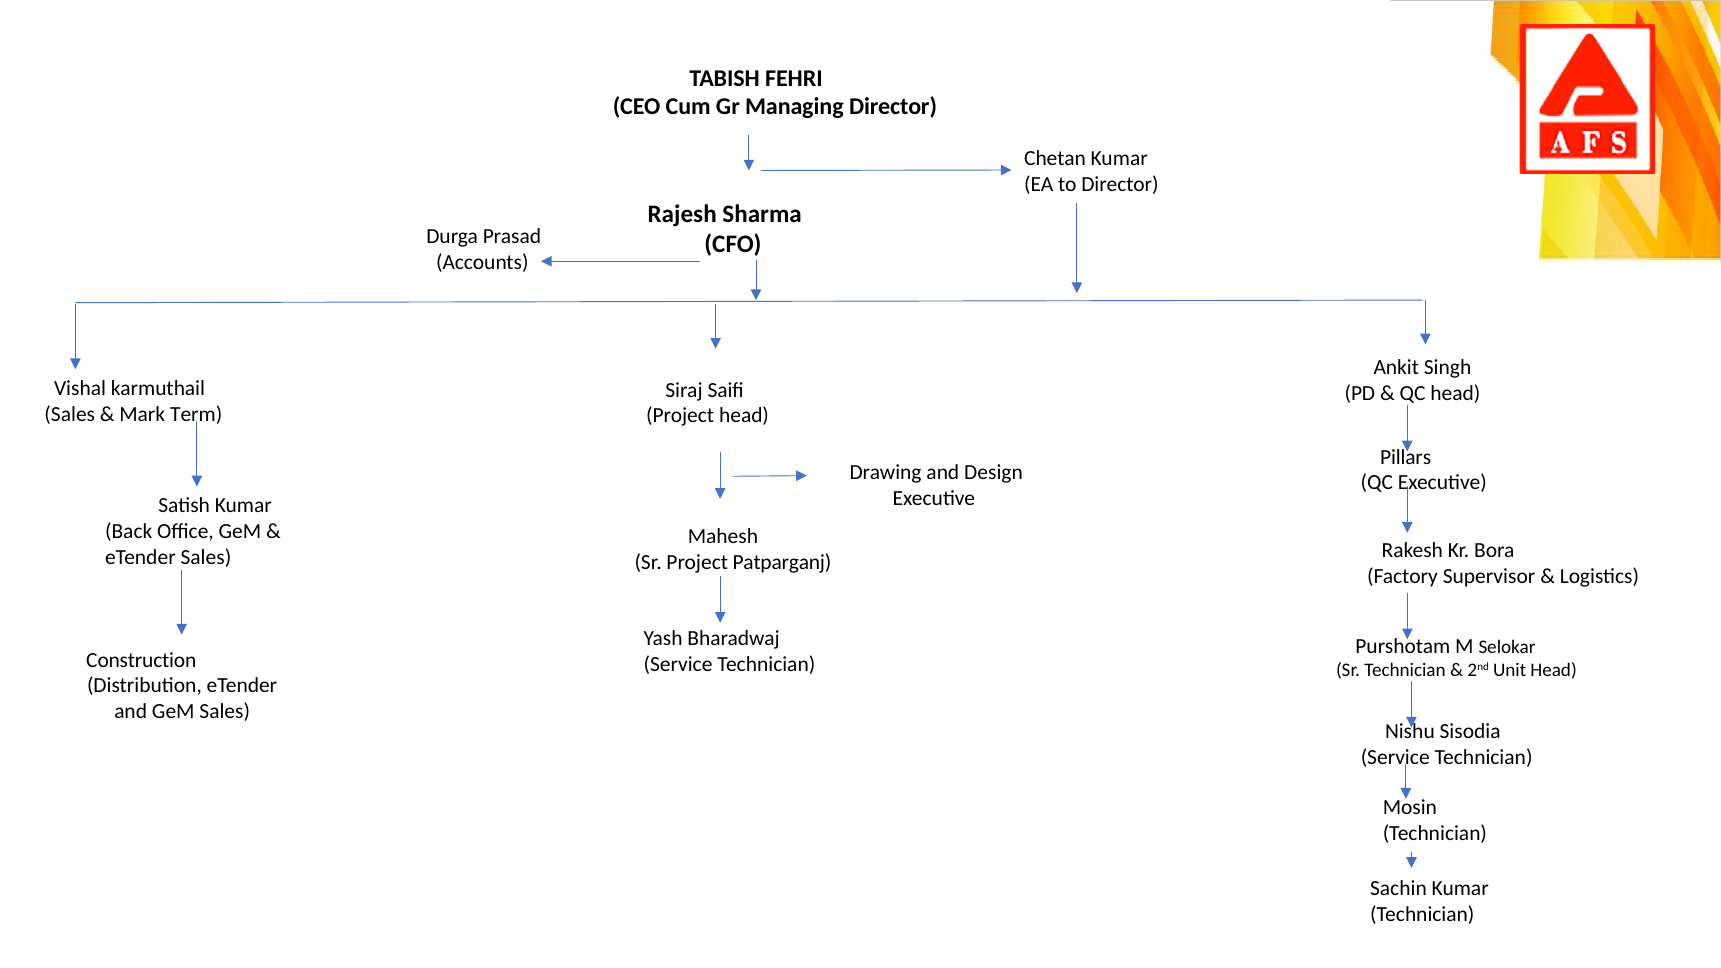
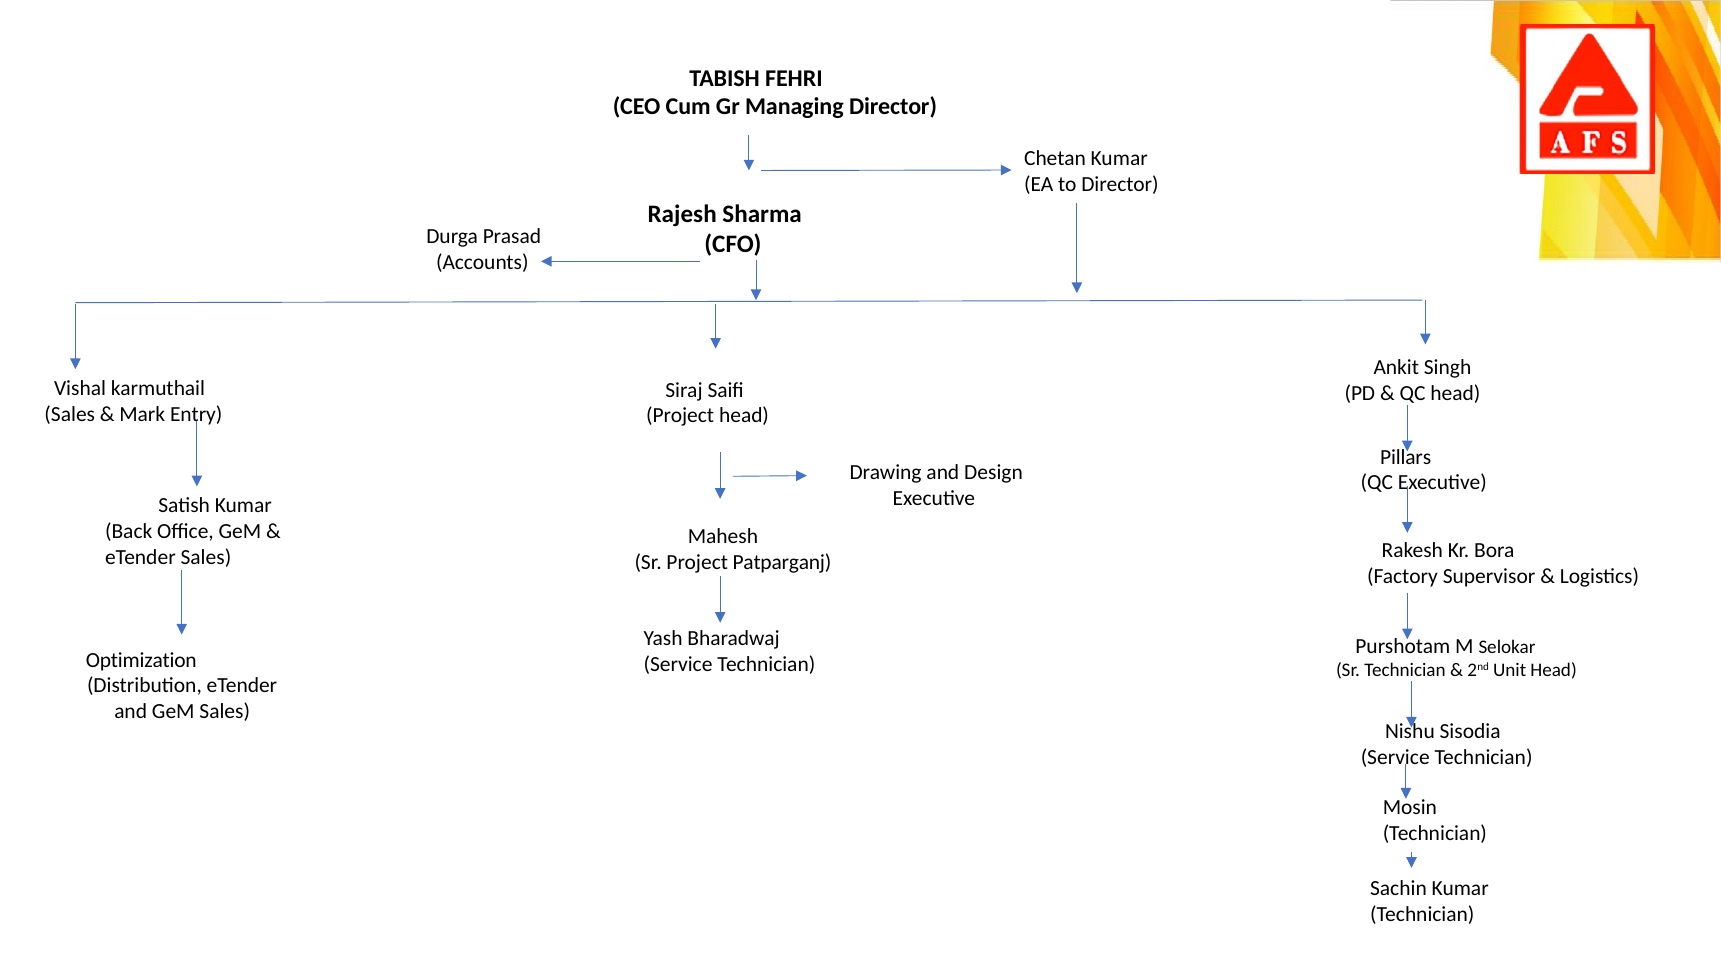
Term: Term -> Entry
Construction: Construction -> Optimization
